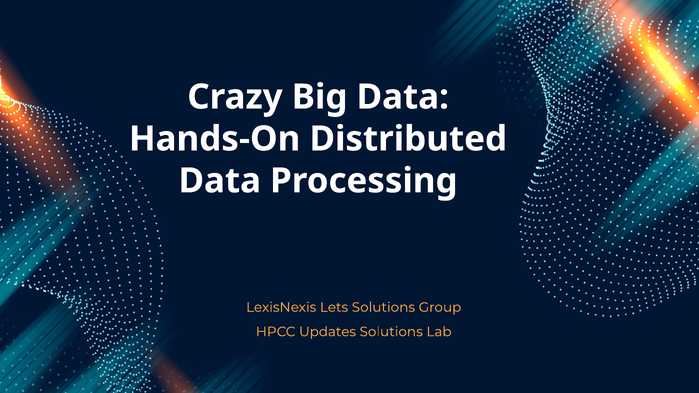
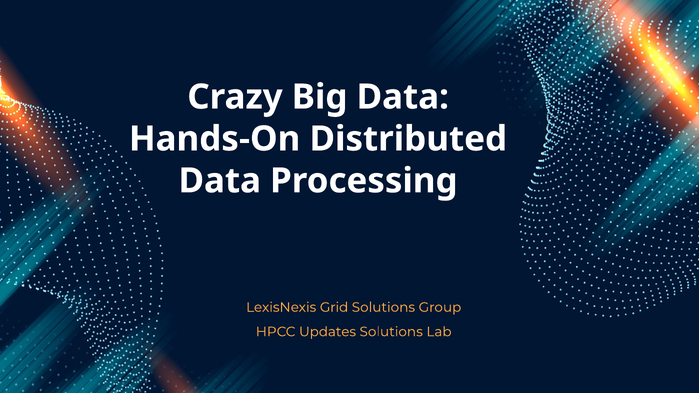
Lets: Lets -> Grid
